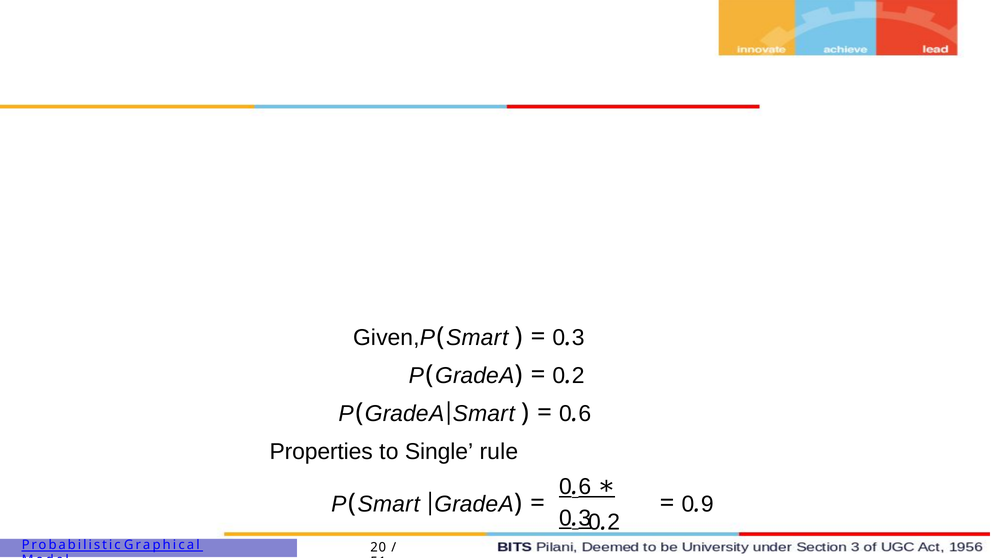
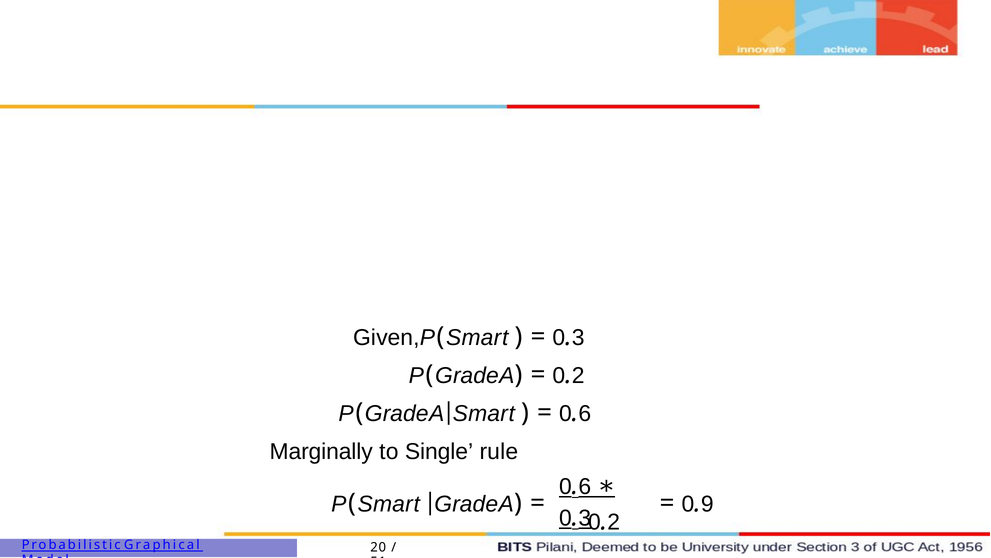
Properties: Properties -> Marginally
